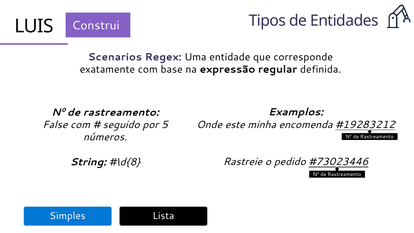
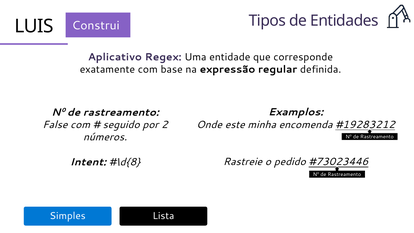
Scenarios: Scenarios -> Aplicativo
5: 5 -> 2
String: String -> Intent
